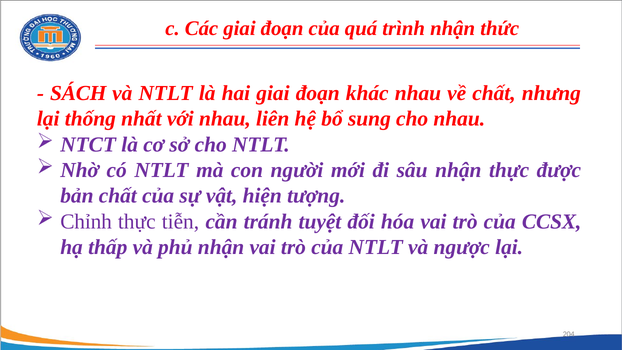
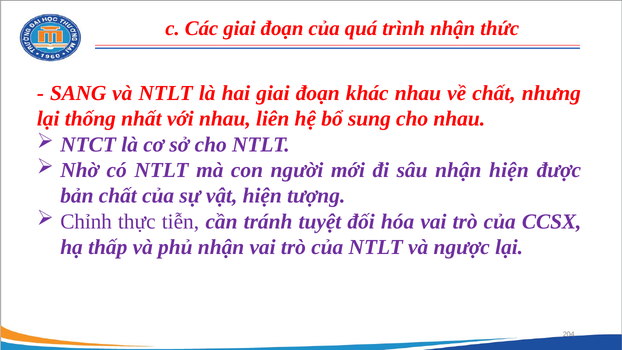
SÁCH: SÁCH -> SANG
nhận thực: thực -> hiện
